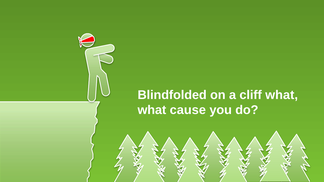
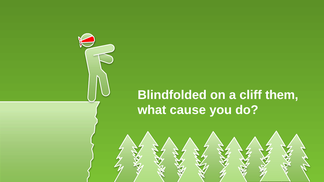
cliff what: what -> them
